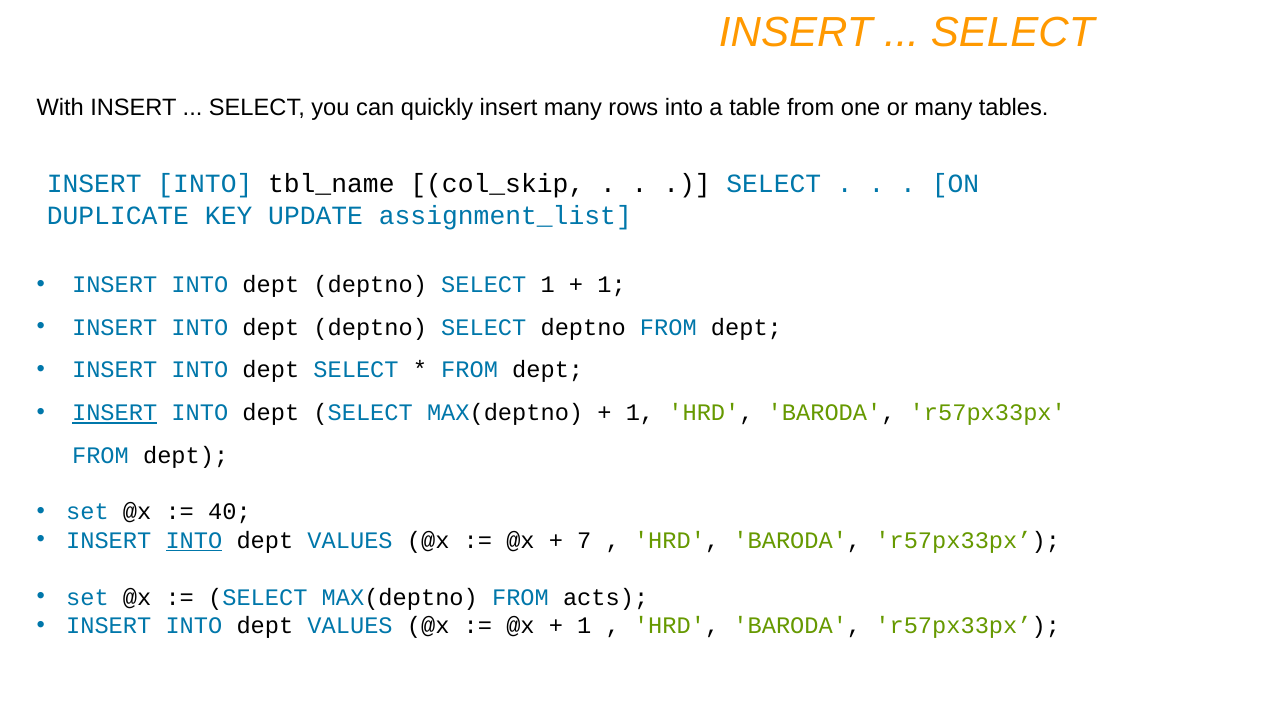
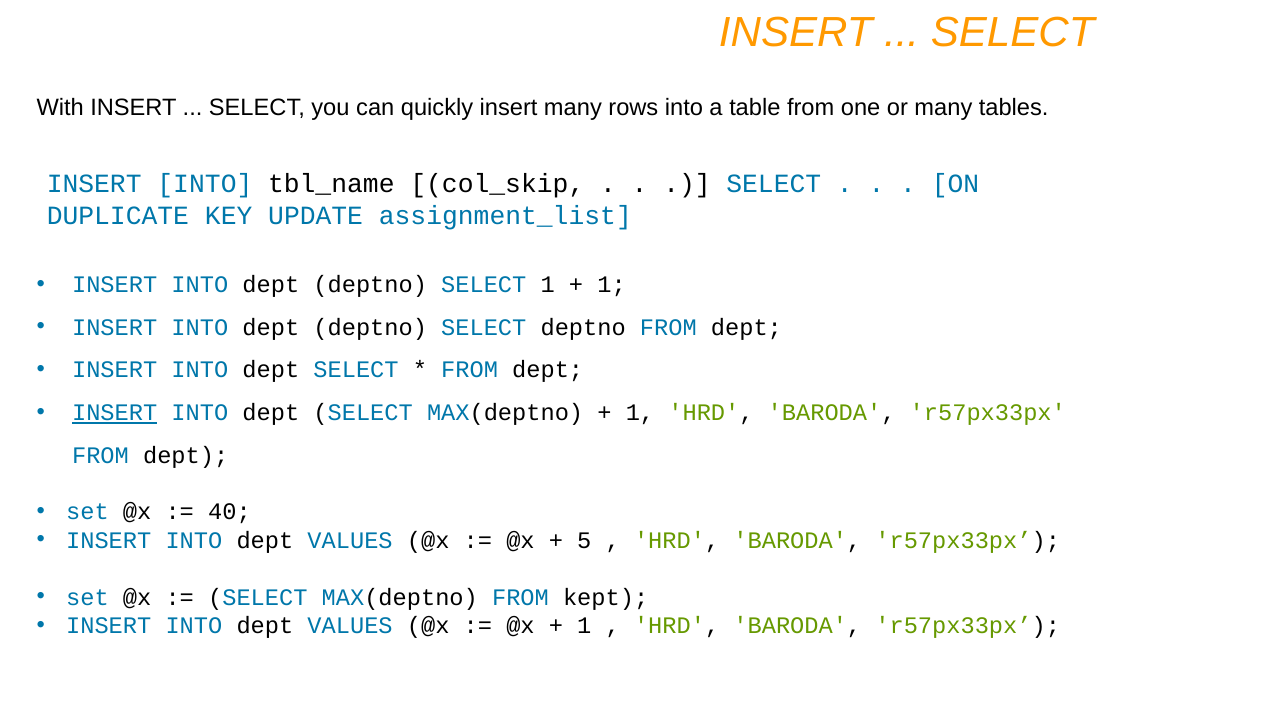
INTO at (194, 540) underline: present -> none
7: 7 -> 5
acts: acts -> kept
